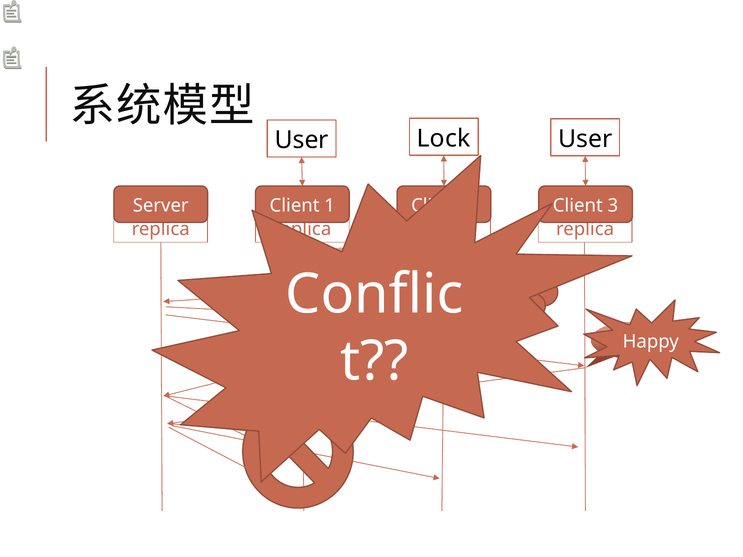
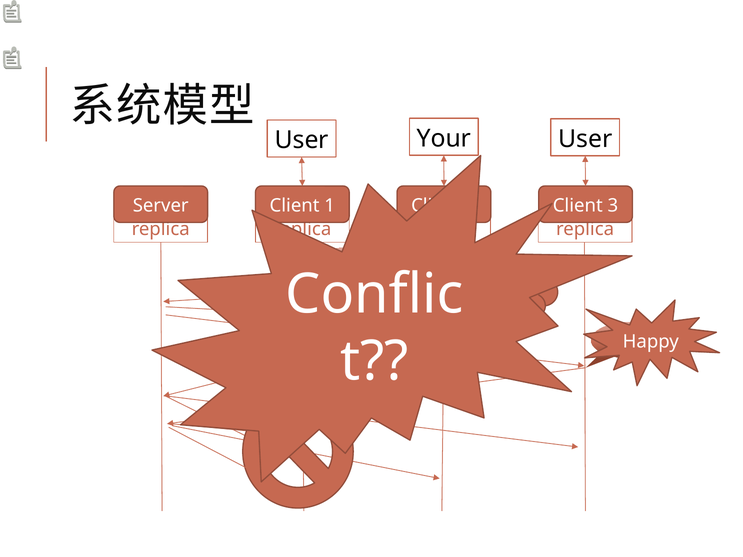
Lock: Lock -> Your
